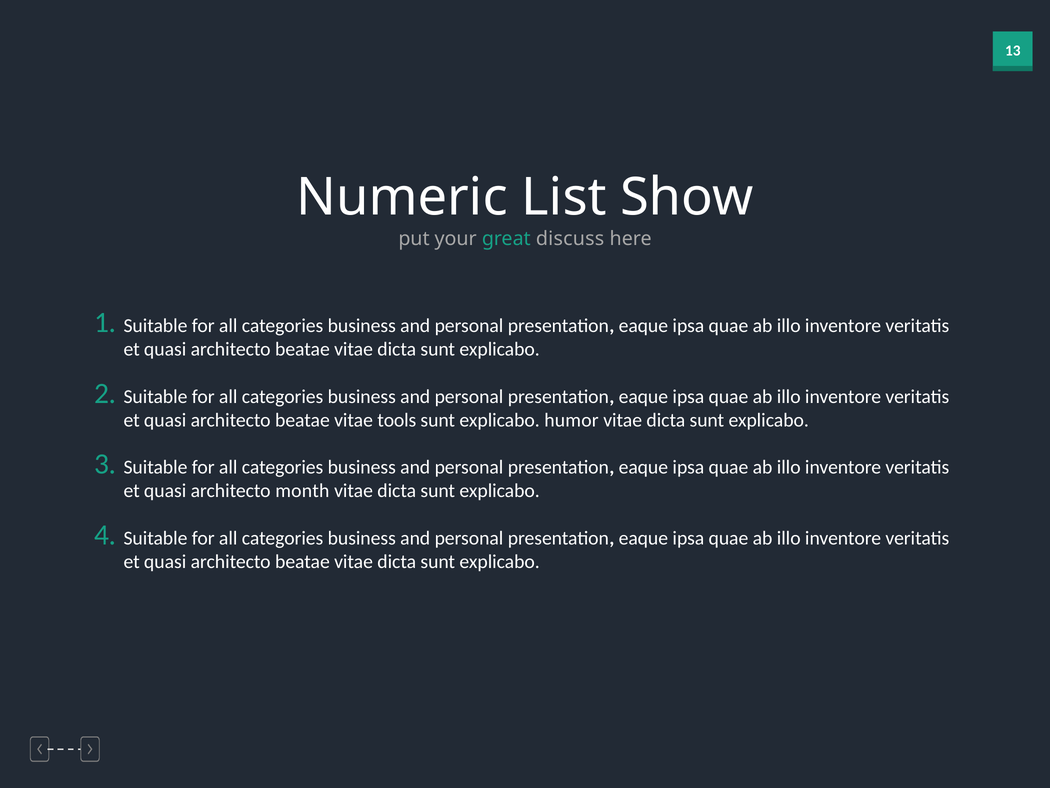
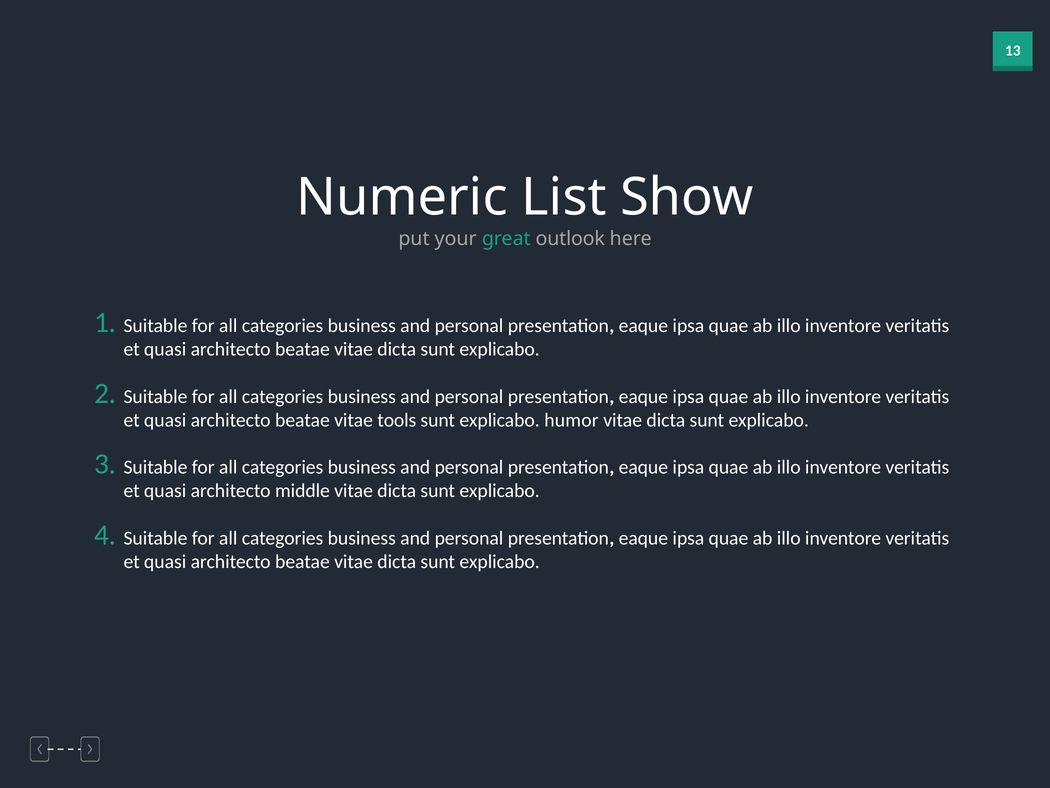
discuss: discuss -> outlook
month: month -> middle
